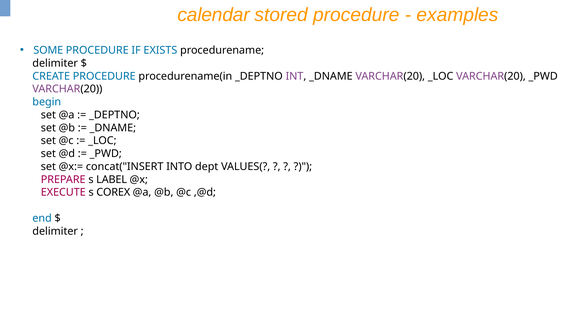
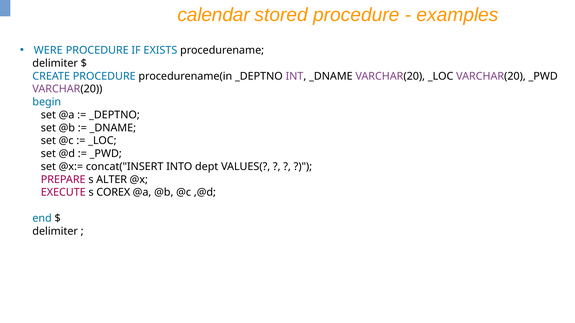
SOME: SOME -> WERE
LABEL: LABEL -> ALTER
